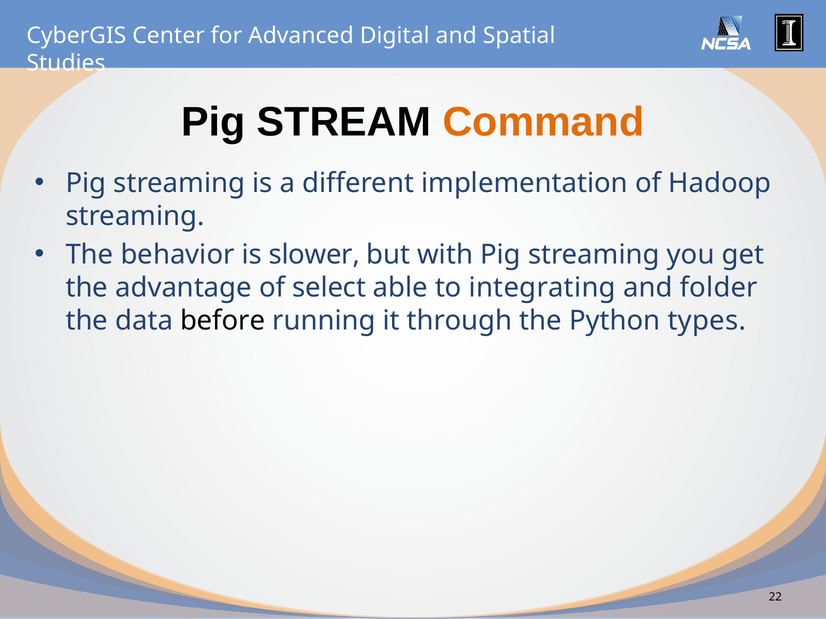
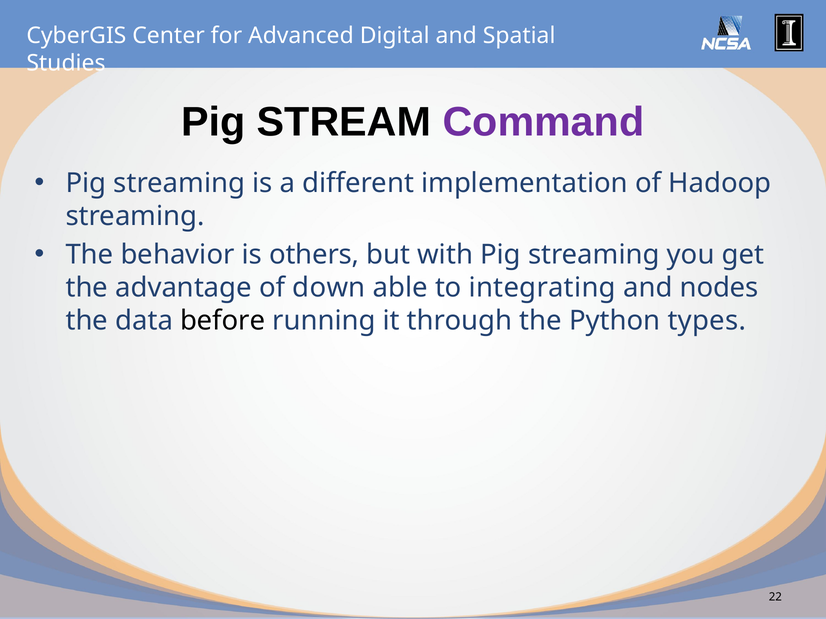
Command colour: orange -> purple
slower: slower -> others
select: select -> down
folder: folder -> nodes
